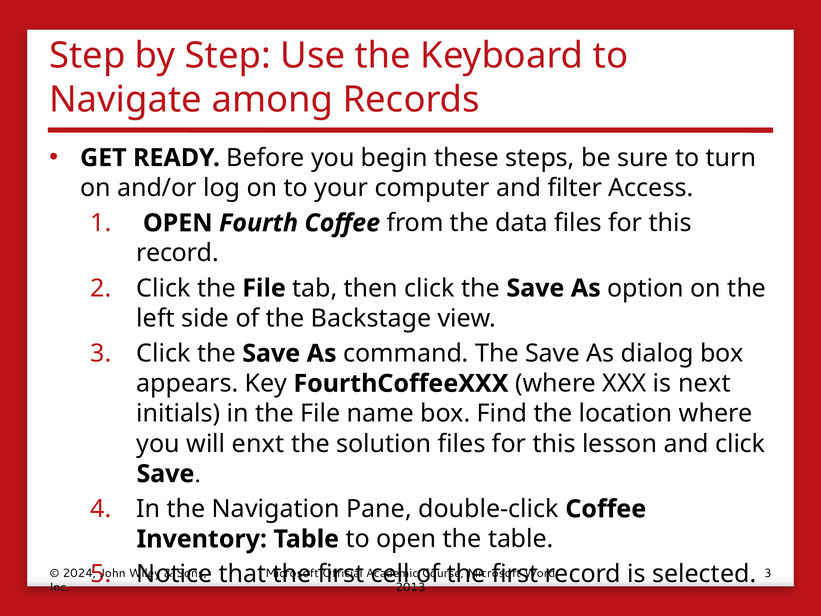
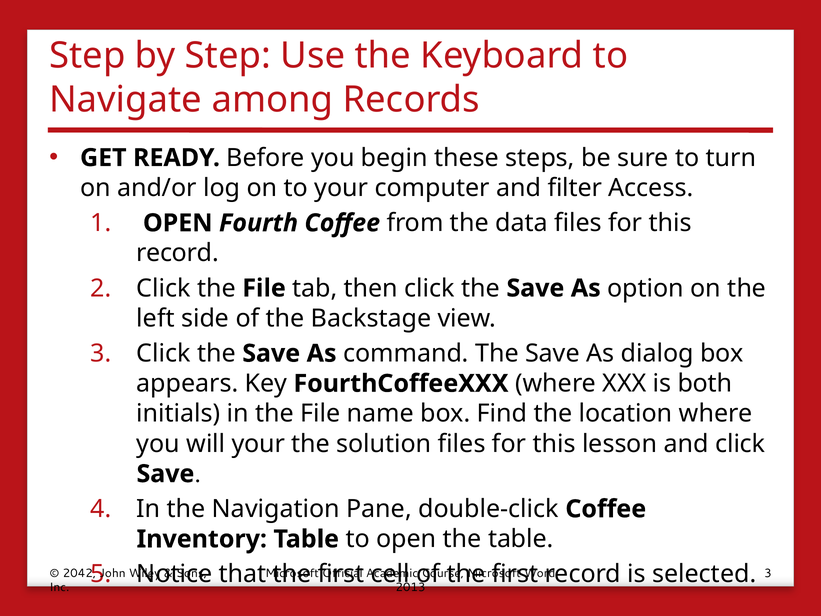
next: next -> both
will enxt: enxt -> your
2024: 2024 -> 2042
